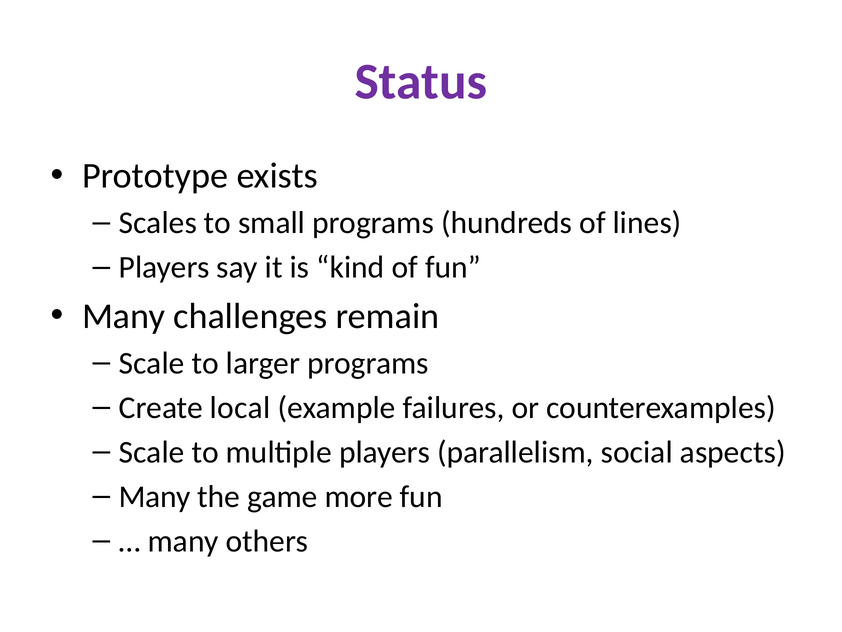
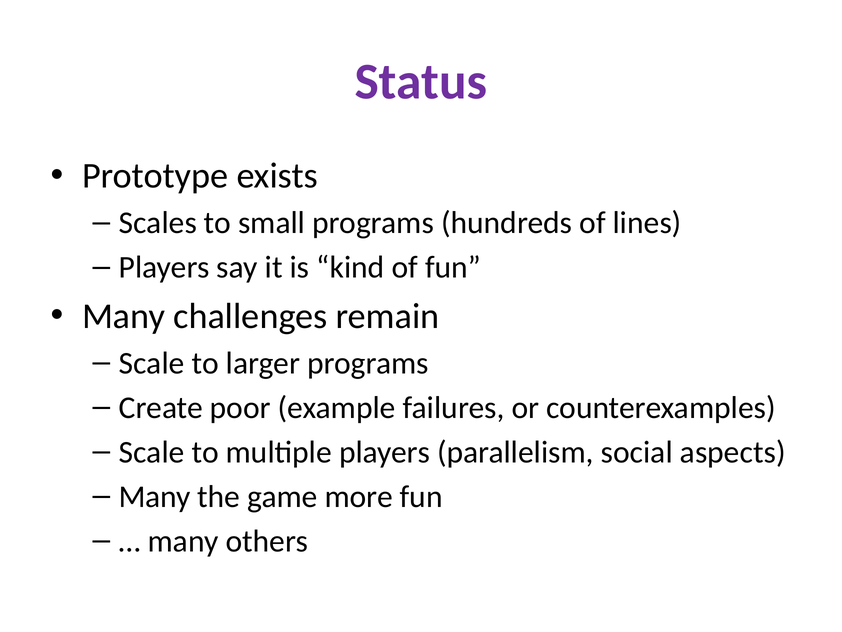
local: local -> poor
